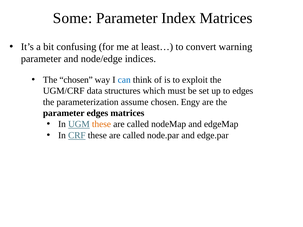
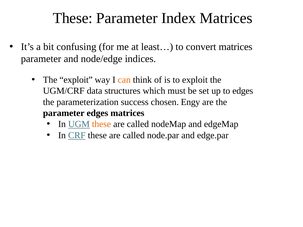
Some at (73, 18): Some -> These
convert warning: warning -> matrices
The chosen: chosen -> exploit
can colour: blue -> orange
assume: assume -> success
